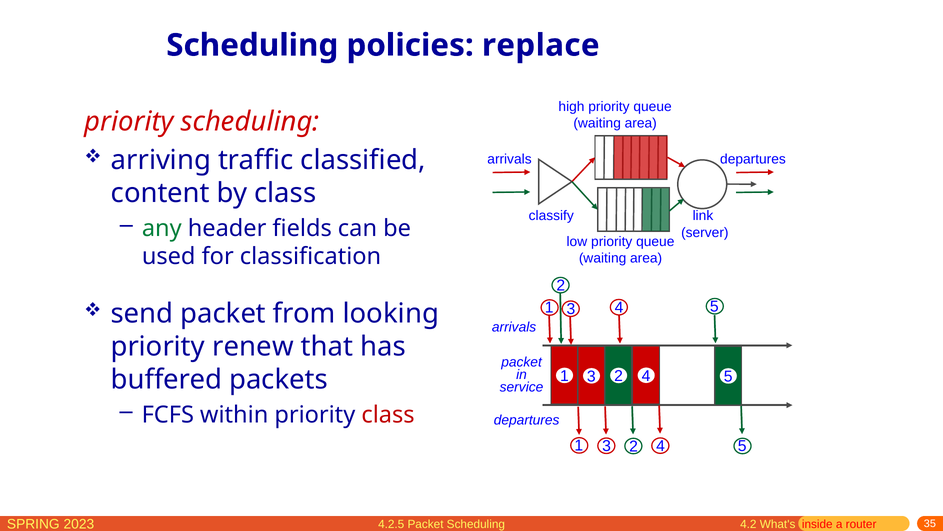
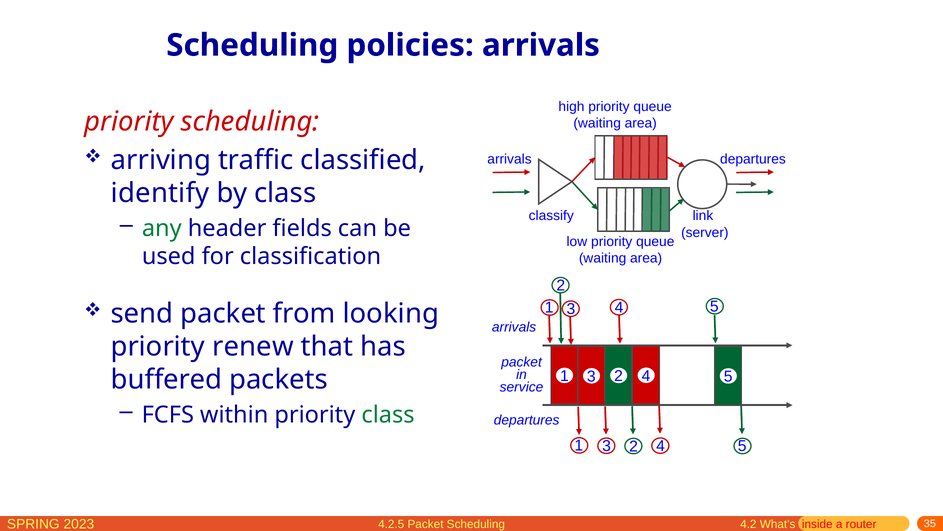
policies replace: replace -> arrivals
content: content -> identify
class at (388, 414) colour: red -> green
